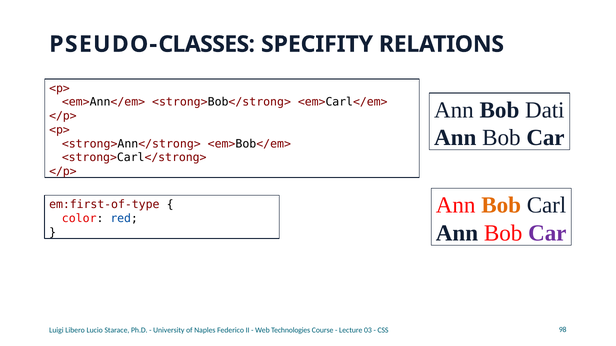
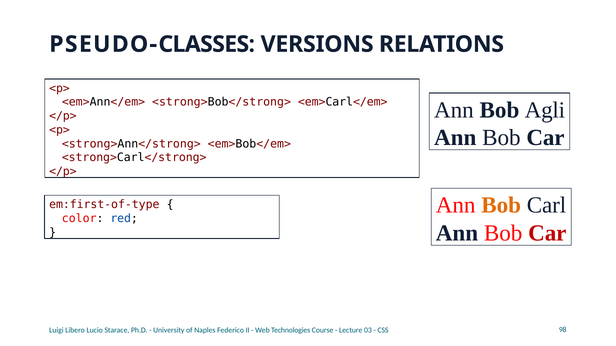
SPECIFITY: SPECIFITY -> VERSIONS
Dati: Dati -> Agli
Car at (547, 233) colour: purple -> red
